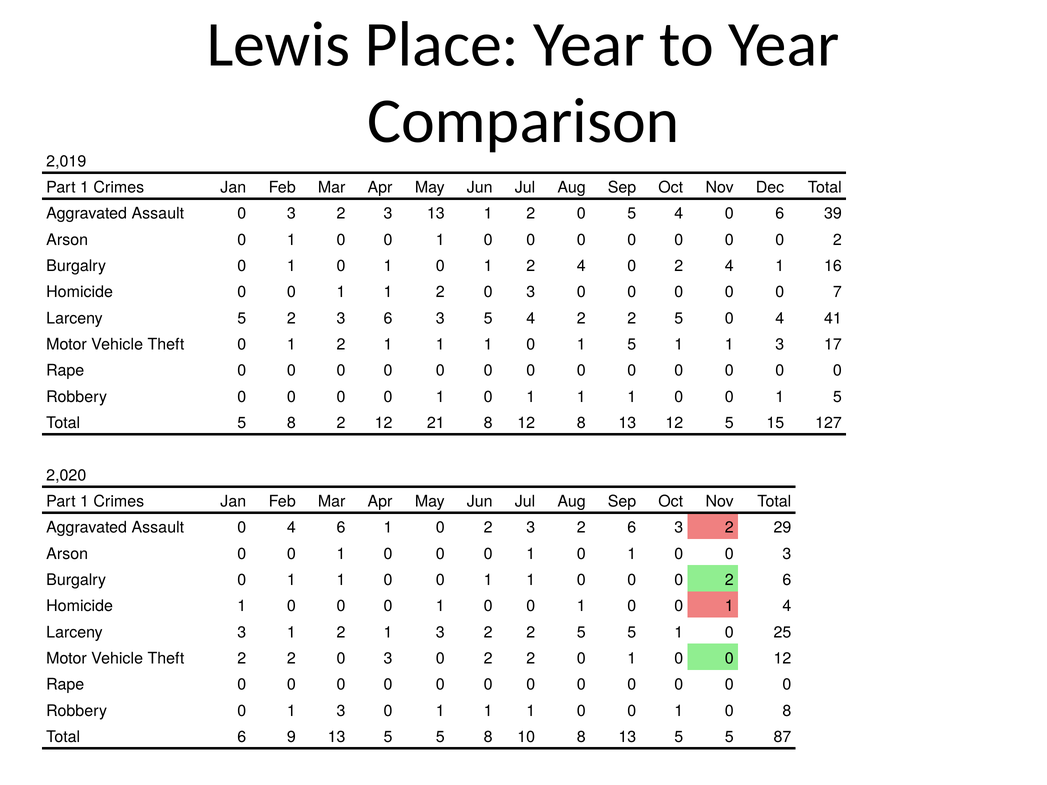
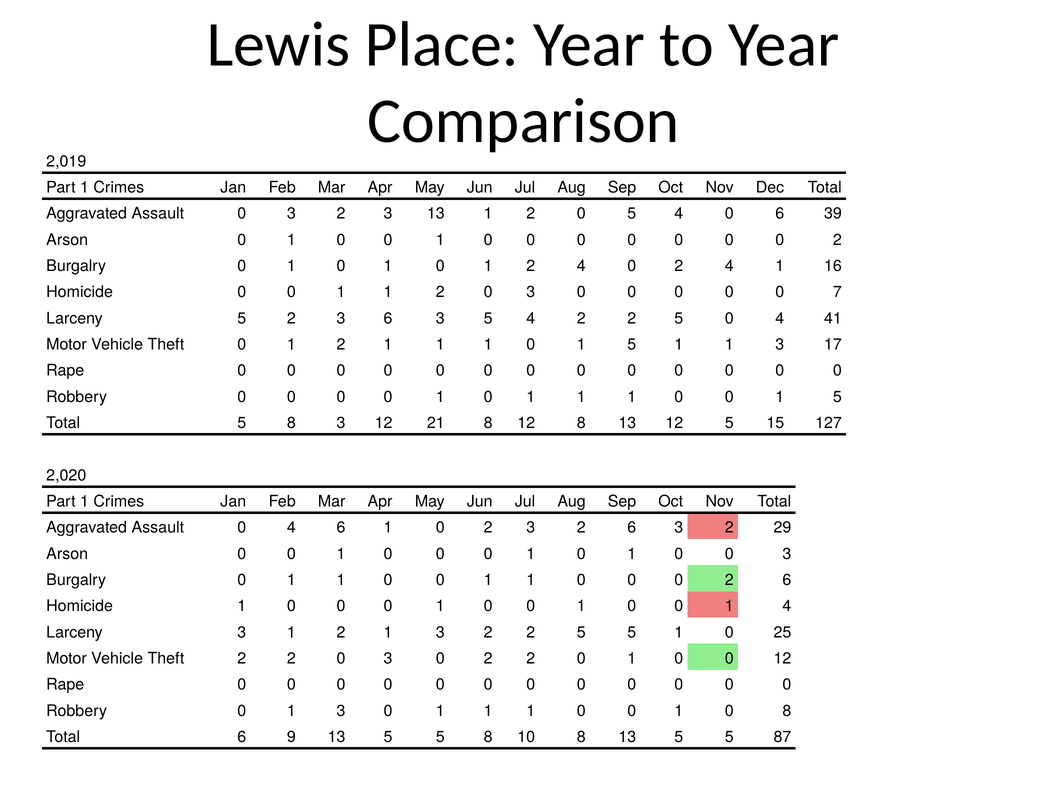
8 2: 2 -> 3
